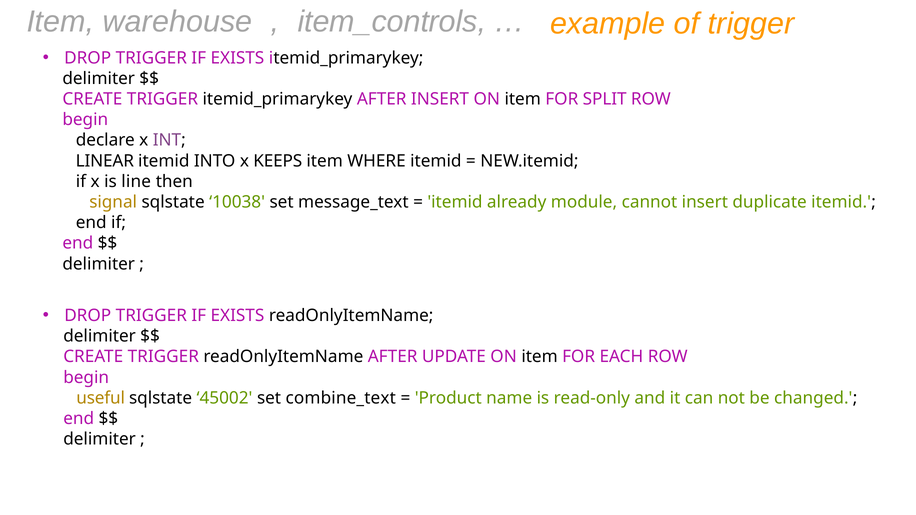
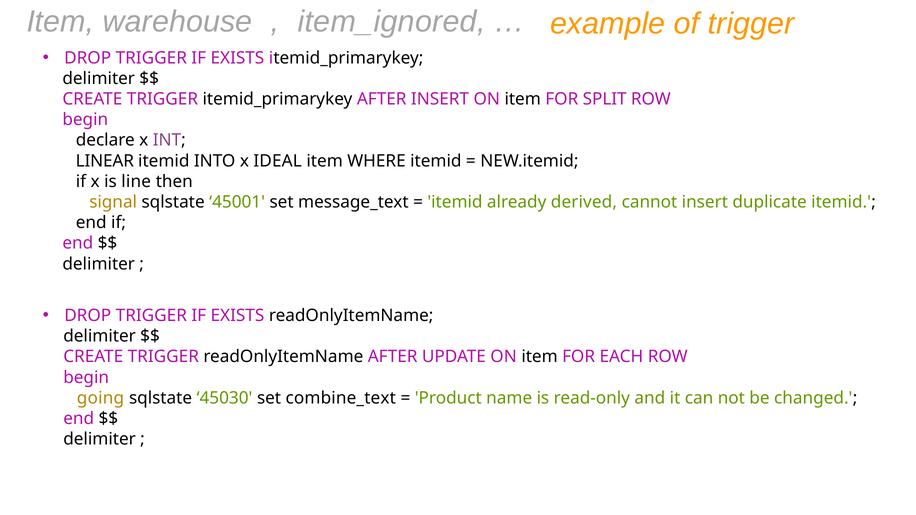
item_controls: item_controls -> item_ignored
KEEPS: KEEPS -> IDEAL
10038: 10038 -> 45001
module: module -> derived
useful: useful -> going
45002: 45002 -> 45030
